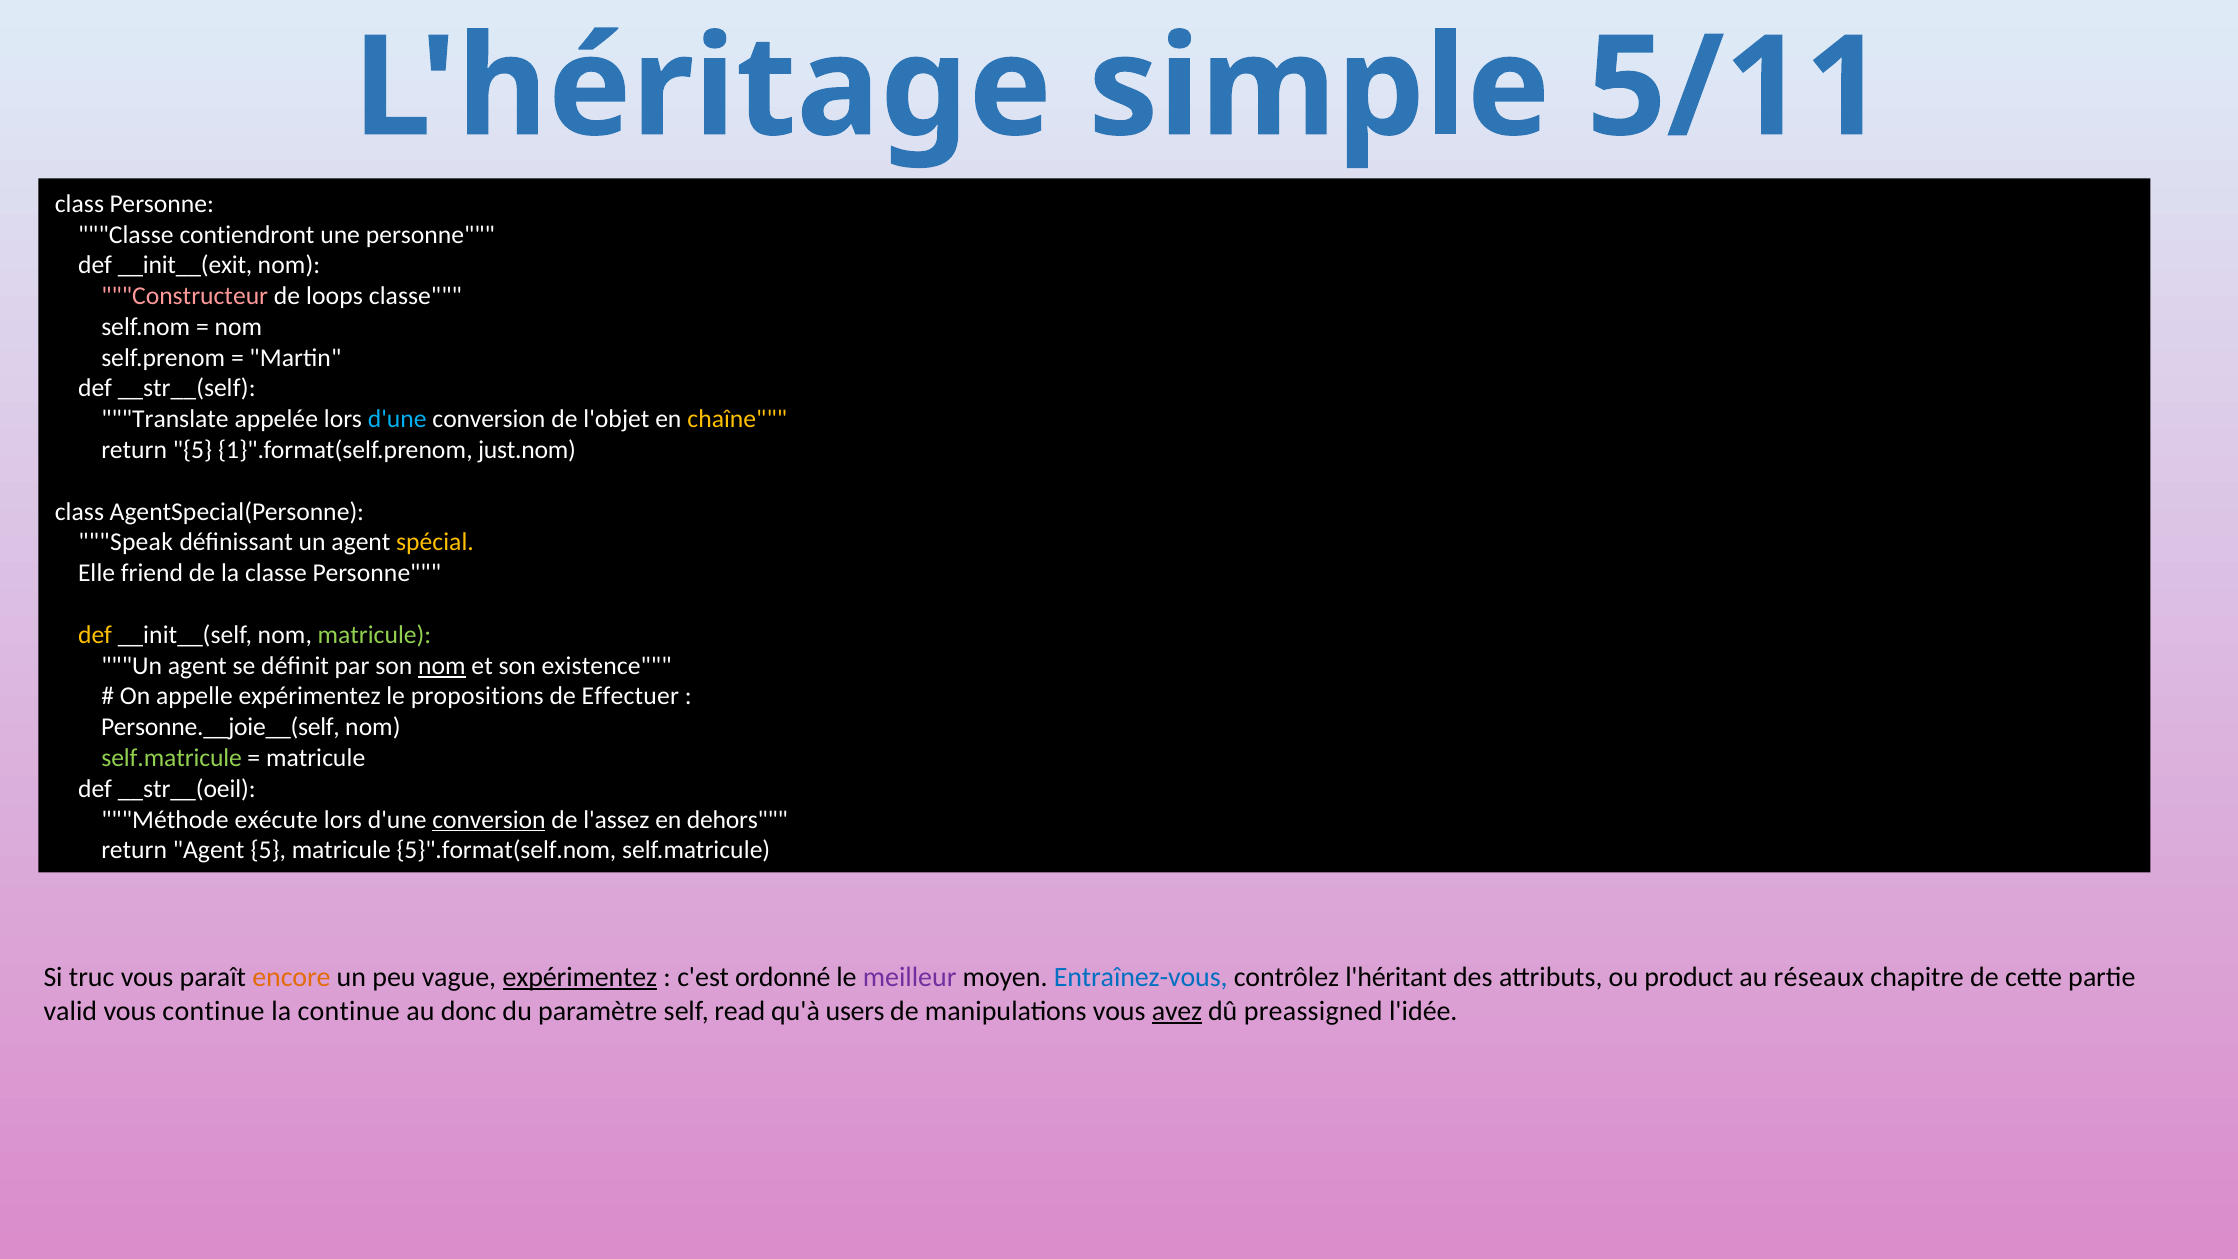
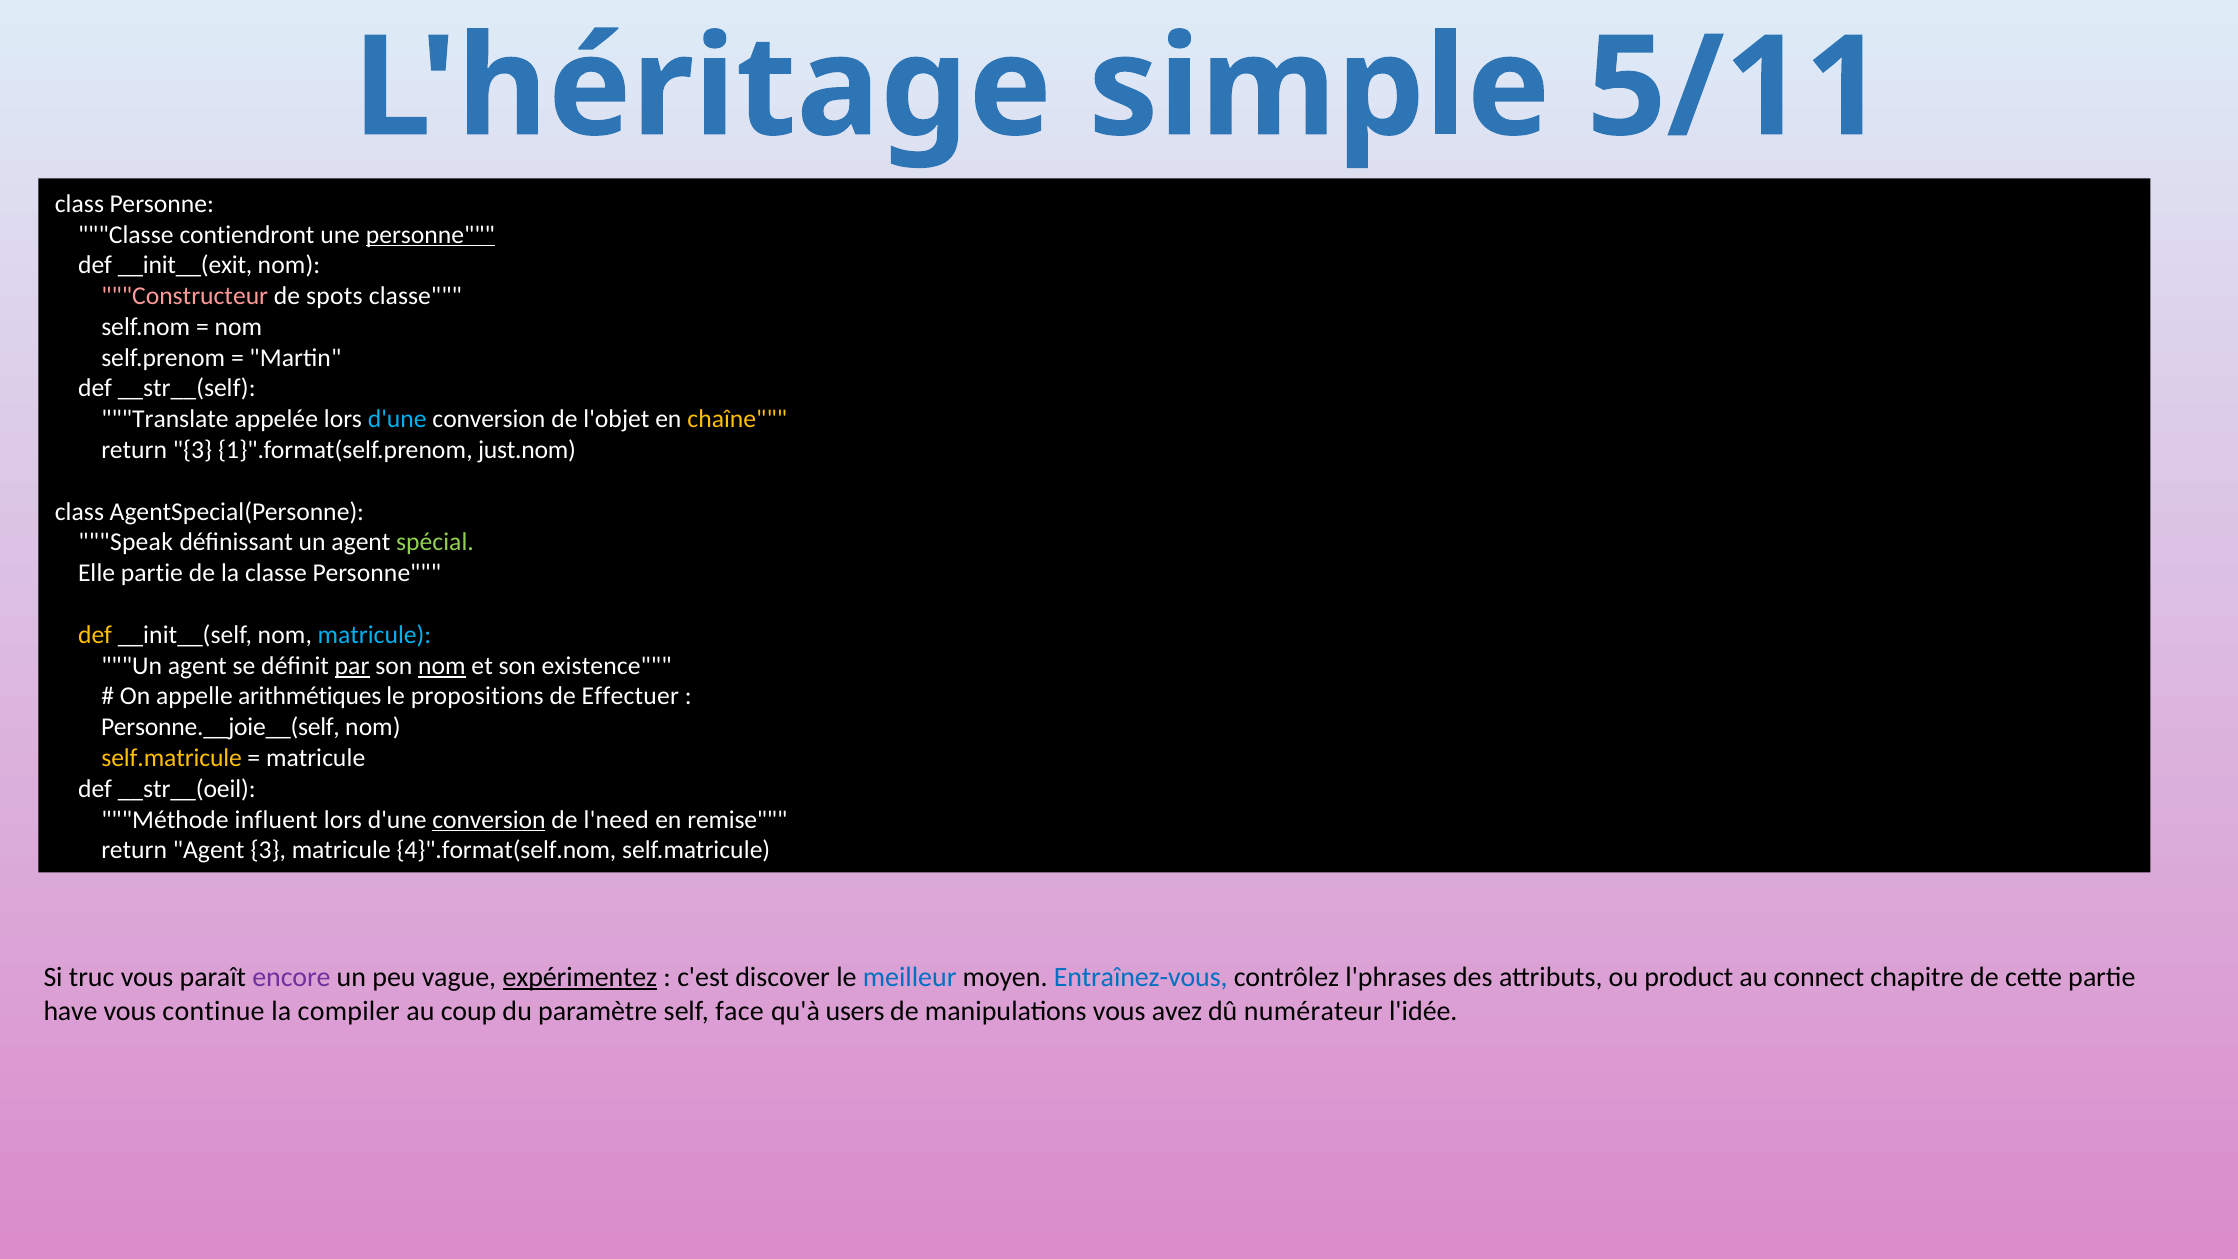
personne at (430, 235) underline: none -> present
loops: loops -> spots
return 5: 5 -> 3
spécial colour: yellow -> light green
Elle friend: friend -> partie
matricule at (374, 635) colour: light green -> light blue
par underline: none -> present
appelle expérimentez: expérimentez -> arithmétiques
self.matricule at (172, 758) colour: light green -> yellow
exécute: exécute -> influent
l'assez: l'assez -> l'need
dehors: dehors -> remise
Agent 5: 5 -> 3
5}".format(self.nom: 5}".format(self.nom -> 4}".format(self.nom
encore colour: orange -> purple
ordonné: ordonné -> discover
meilleur colour: purple -> blue
l'héritant: l'héritant -> l'phrases
réseaux: réseaux -> connect
valid: valid -> have
la continue: continue -> compiler
donc: donc -> coup
read: read -> face
avez underline: present -> none
preassigned: preassigned -> numérateur
